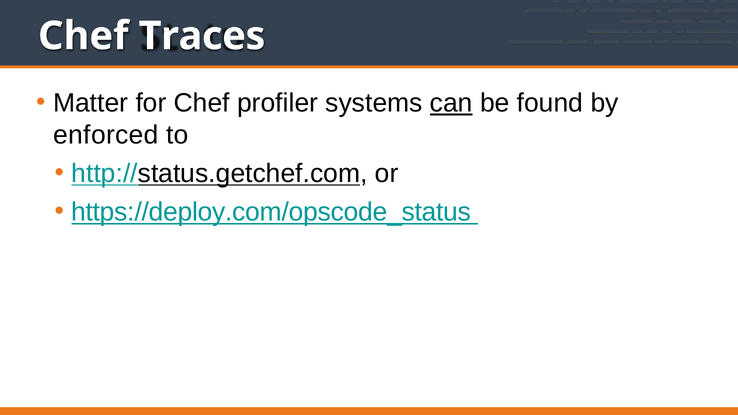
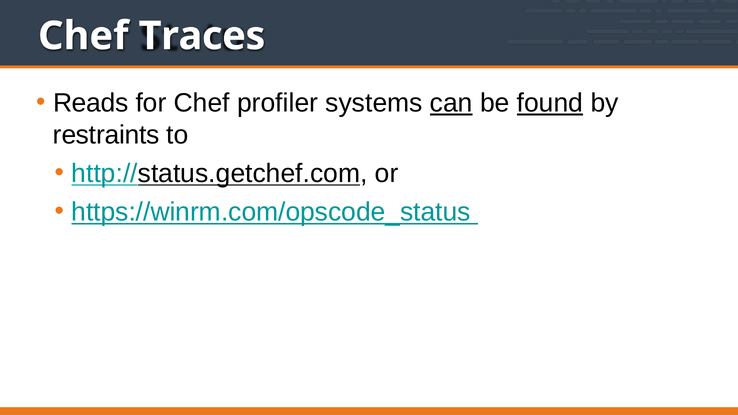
Matter: Matter -> Reads
found underline: none -> present
enforced: enforced -> restraints
https://deploy.com/opscode_status: https://deploy.com/opscode_status -> https://winrm.com/opscode_status
